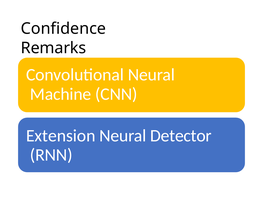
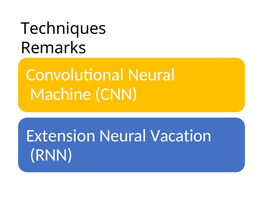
Confidence: Confidence -> Techniques
Detector: Detector -> Vacation
